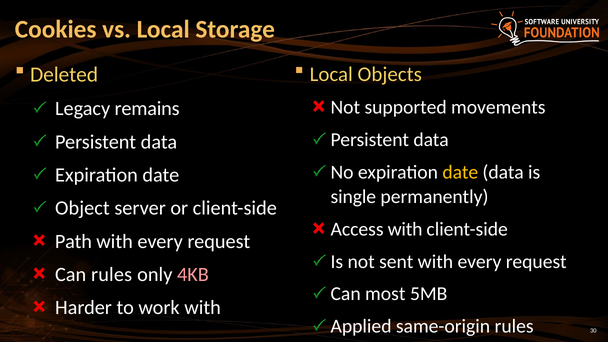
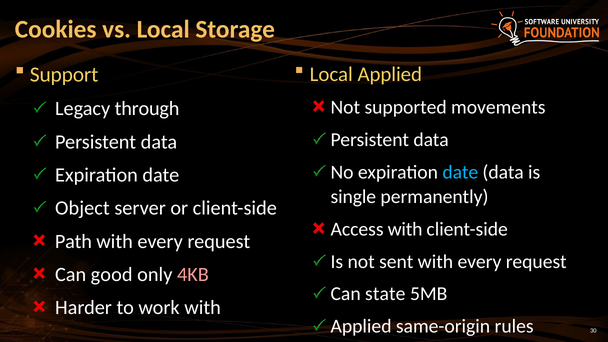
Local Objects: Objects -> Applied
Deleted: Deleted -> Support
remains: remains -> through
date at (460, 172) colour: yellow -> light blue
Can rules: rules -> good
most: most -> state
